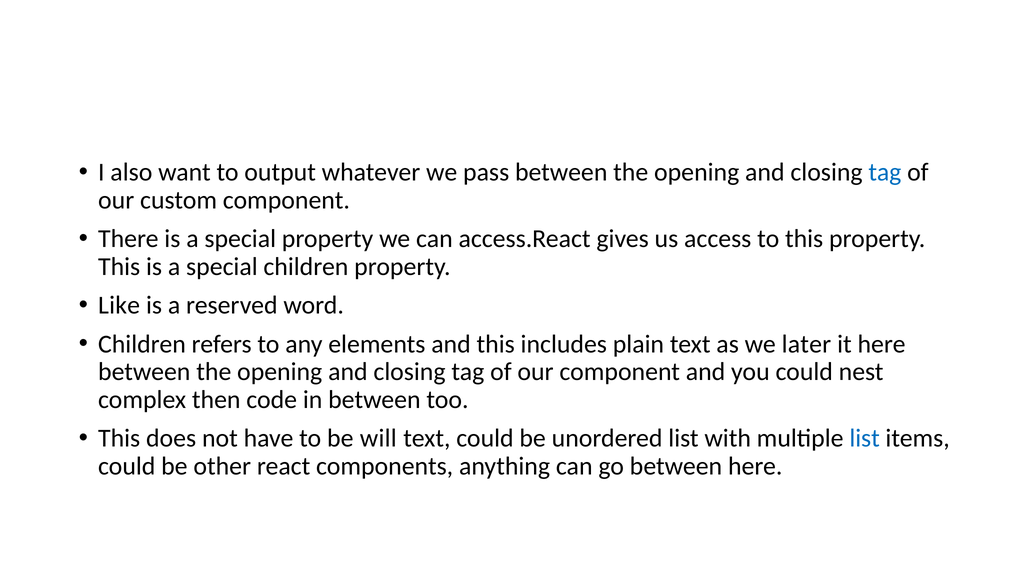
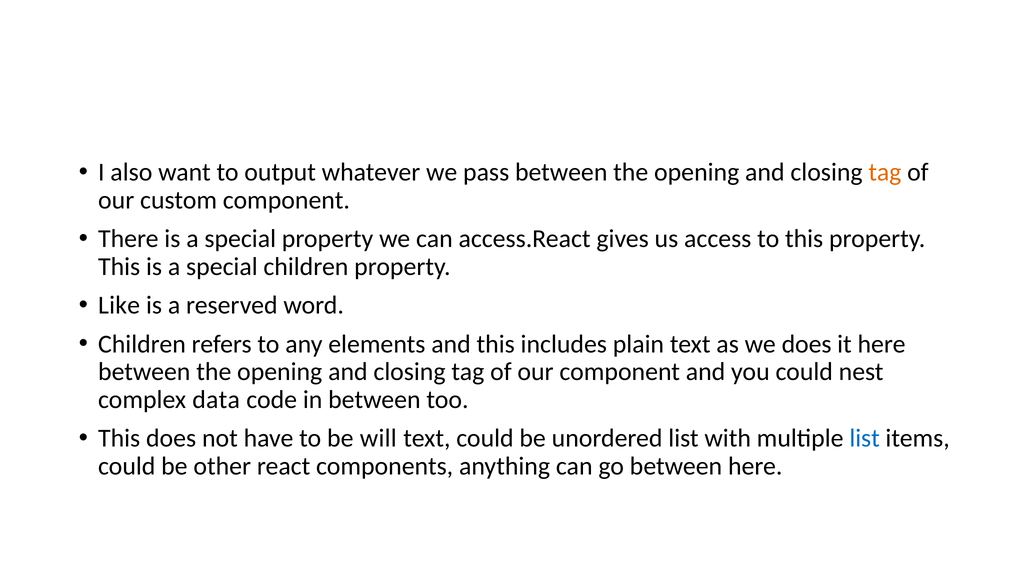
tag at (885, 172) colour: blue -> orange
we later: later -> does
then: then -> data
